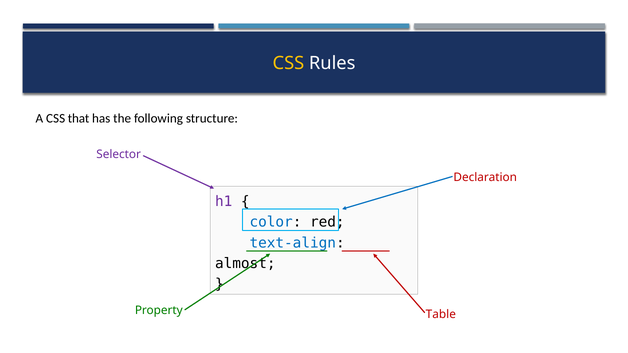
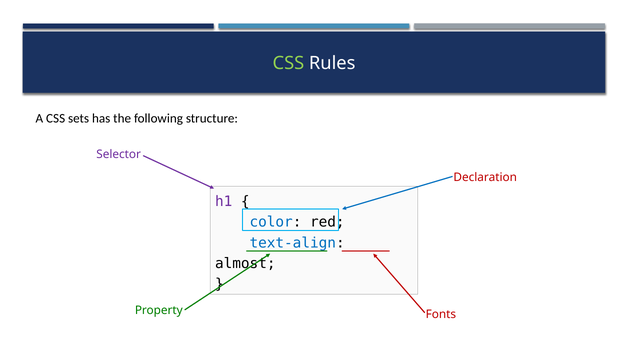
CSS at (288, 63) colour: yellow -> light green
that: that -> sets
Table: Table -> Fonts
